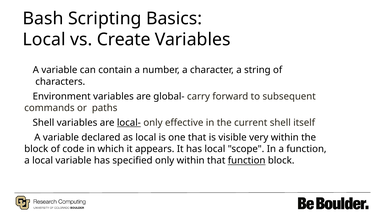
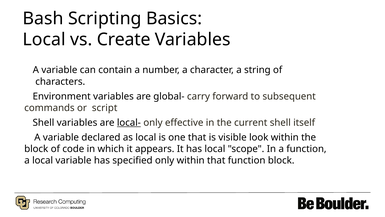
paths: paths -> script
very: very -> look
function at (247, 160) underline: present -> none
